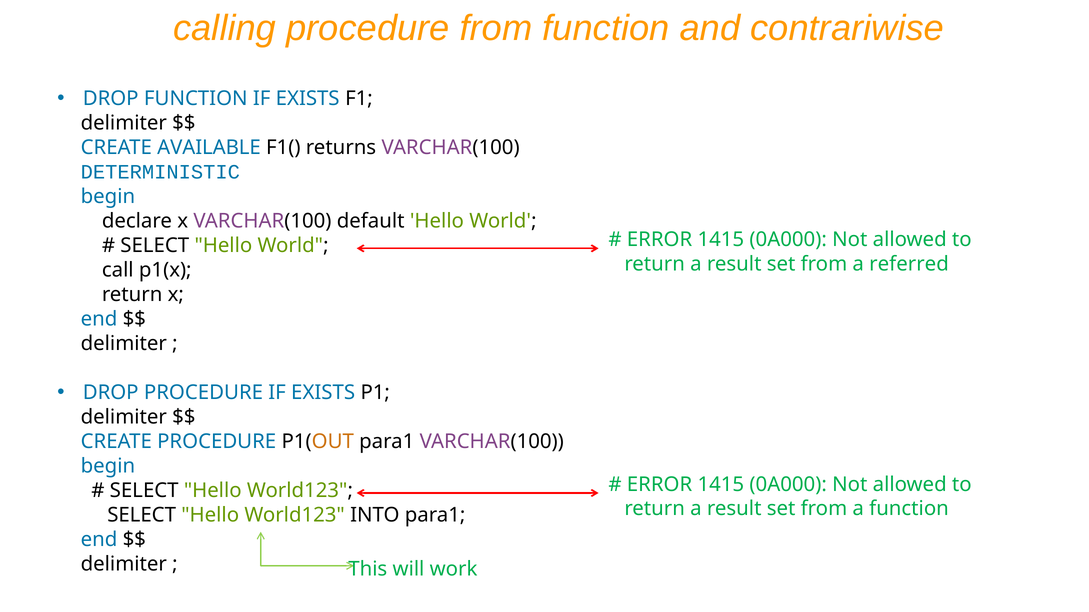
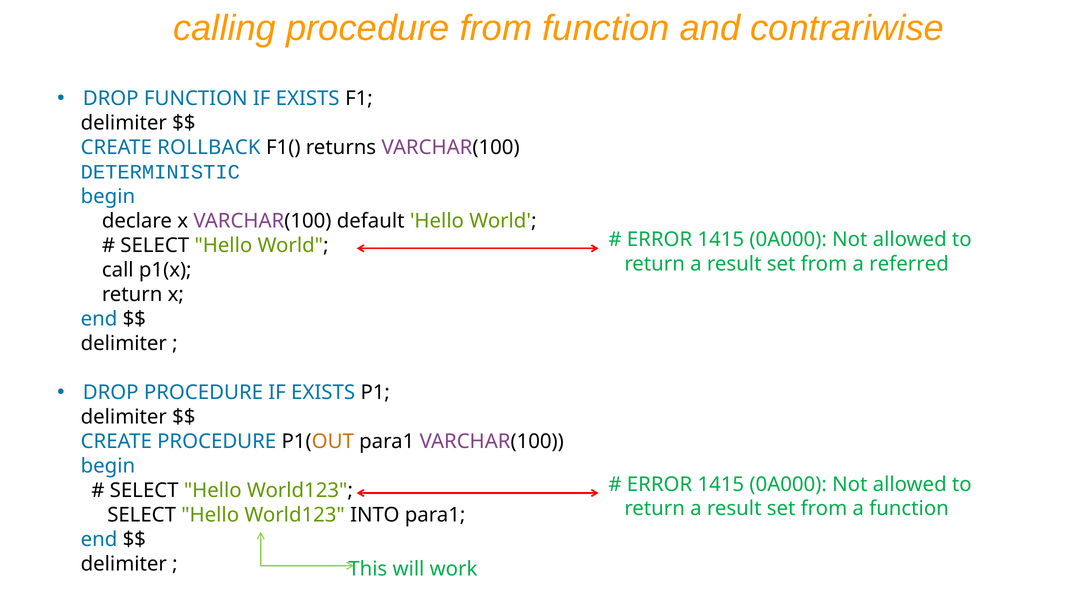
AVAILABLE: AVAILABLE -> ROLLBACK
